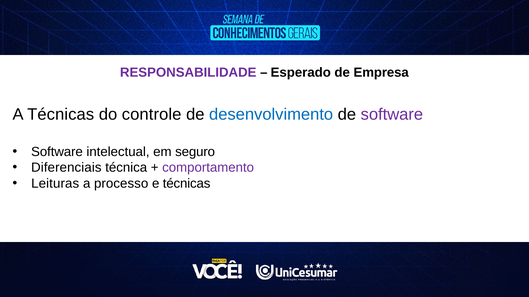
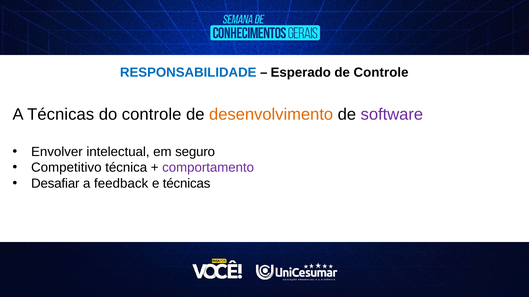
RESPONSABILIDADE colour: purple -> blue
de Empresa: Empresa -> Controle
desenvolvimento colour: blue -> orange
Software at (57, 152): Software -> Envolver
Diferenciais: Diferenciais -> Competitivo
Leituras: Leituras -> Desafiar
processo: processo -> feedback
